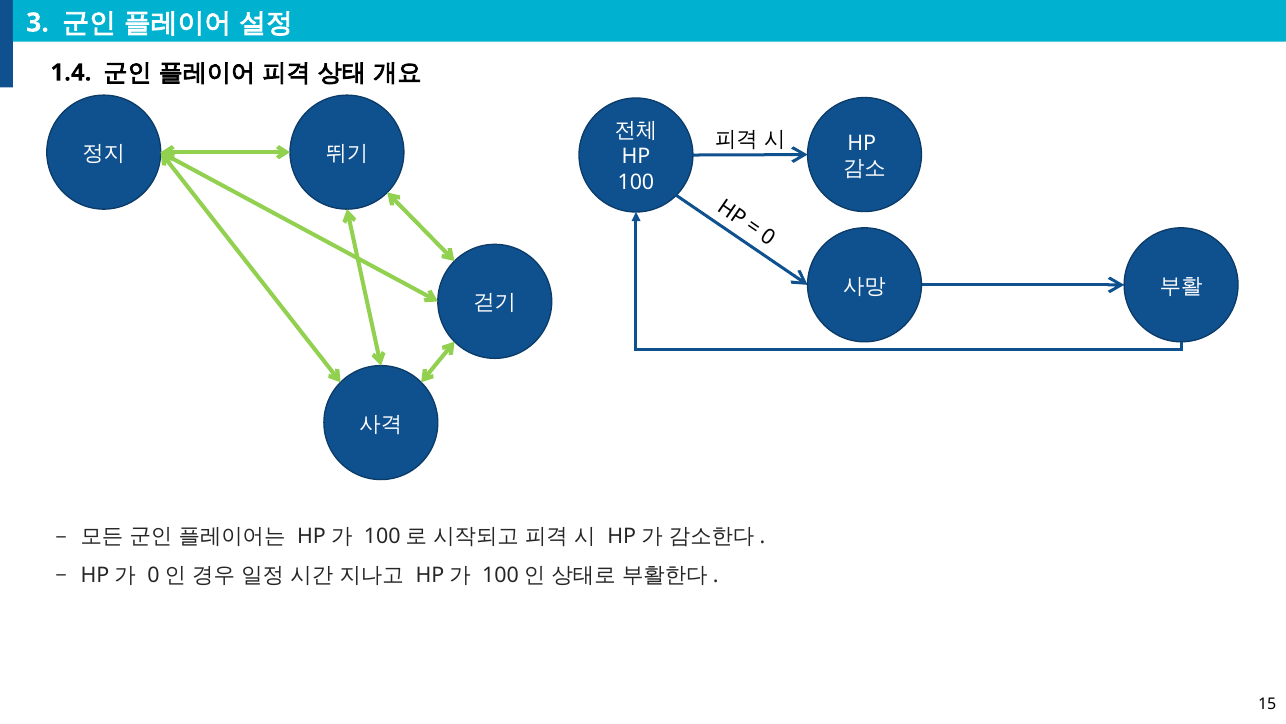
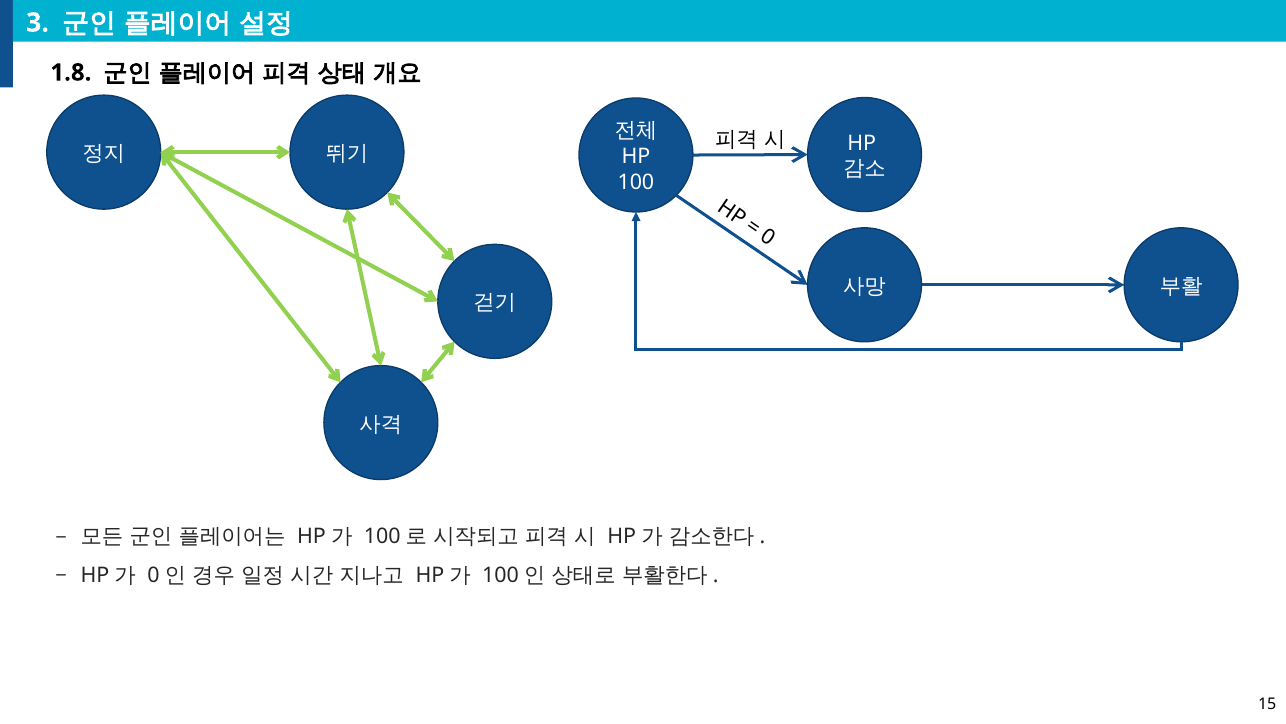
1.4: 1.4 -> 1.8
